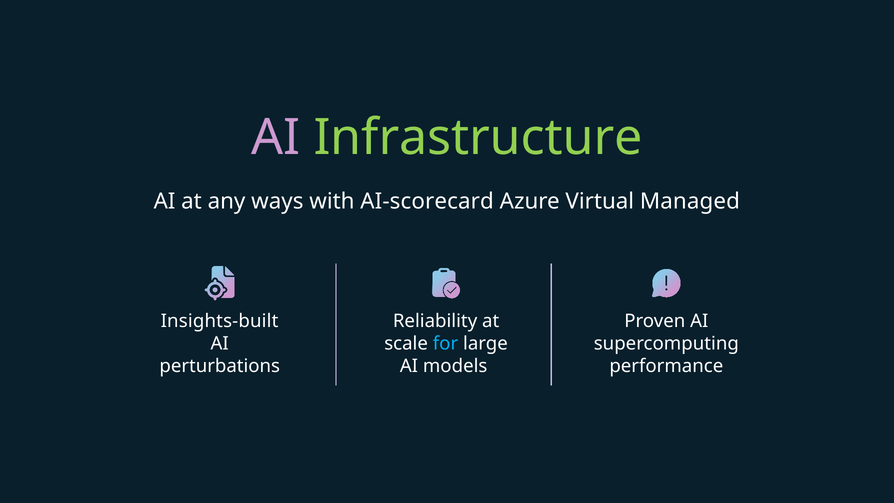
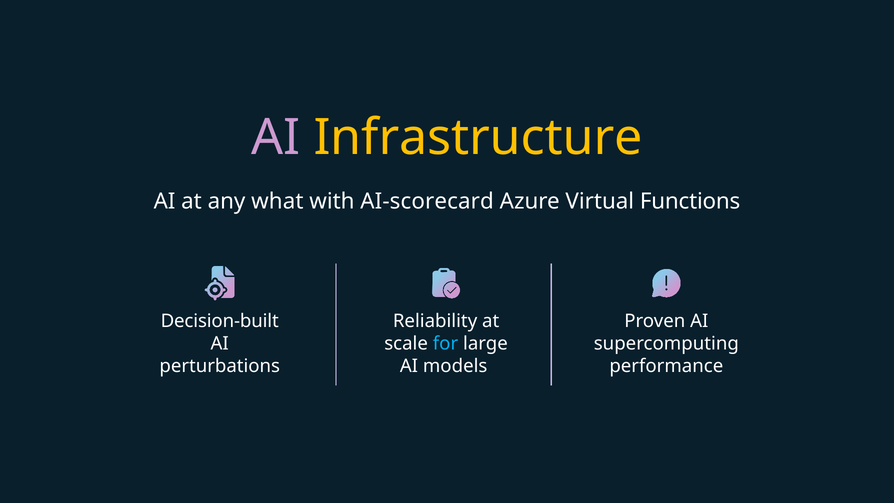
Infrastructure colour: light green -> yellow
ways: ways -> what
Managed: Managed -> Functions
Insights-built: Insights-built -> Decision-built
